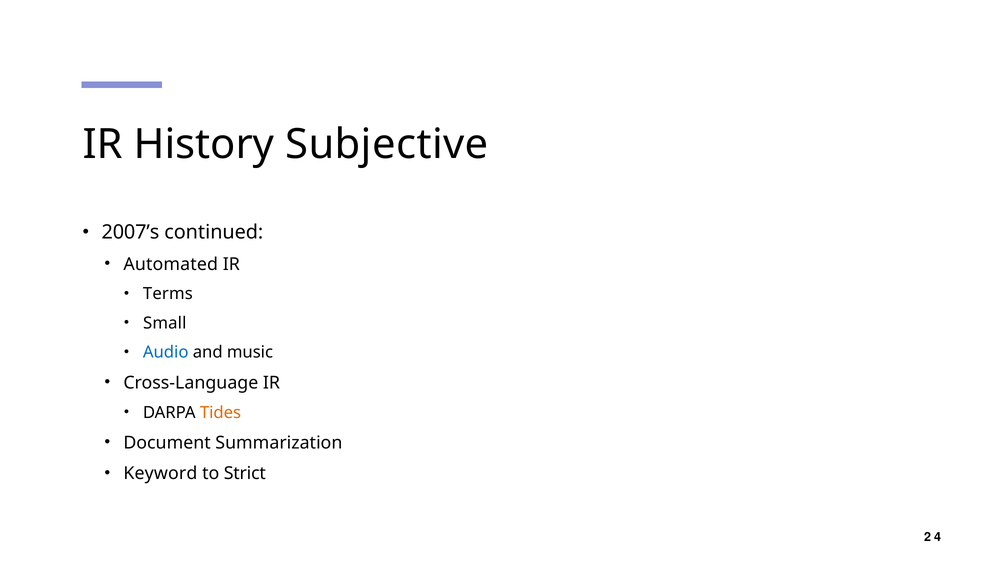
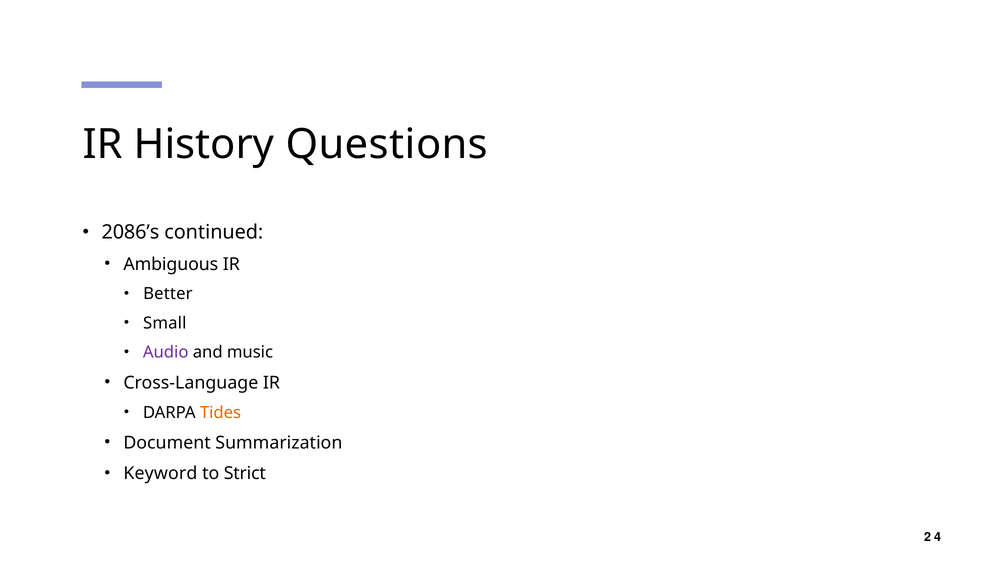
Subjective: Subjective -> Questions
2007’s: 2007’s -> 2086’s
Automated: Automated -> Ambiguous
Terms: Terms -> Better
Audio colour: blue -> purple
